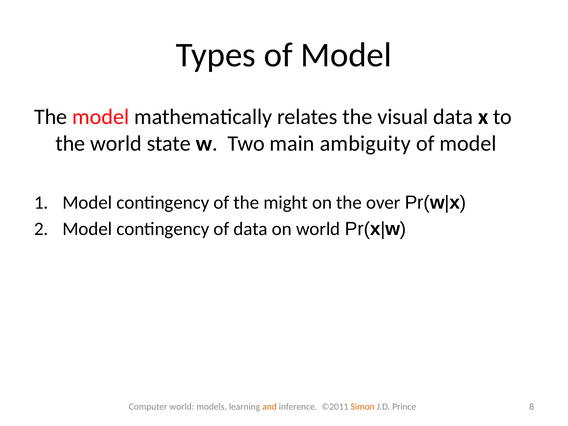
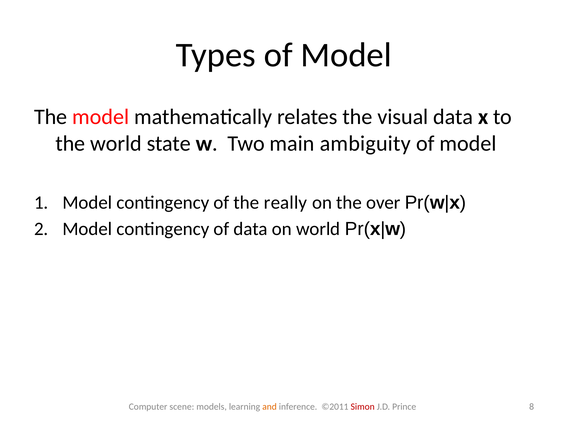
might: might -> really
Computer world: world -> scene
Simon colour: orange -> red
